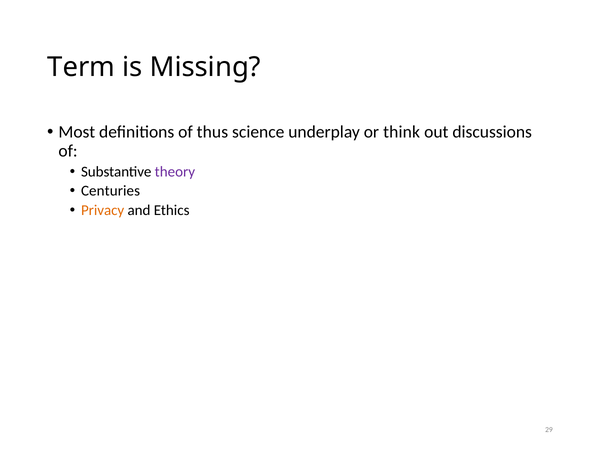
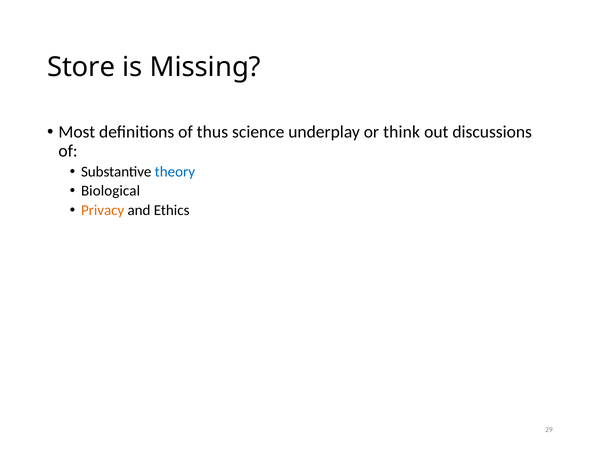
Term: Term -> Store
theory colour: purple -> blue
Centuries: Centuries -> Biological
